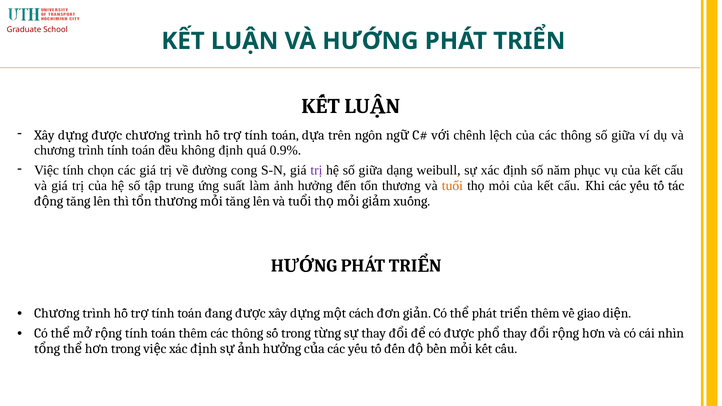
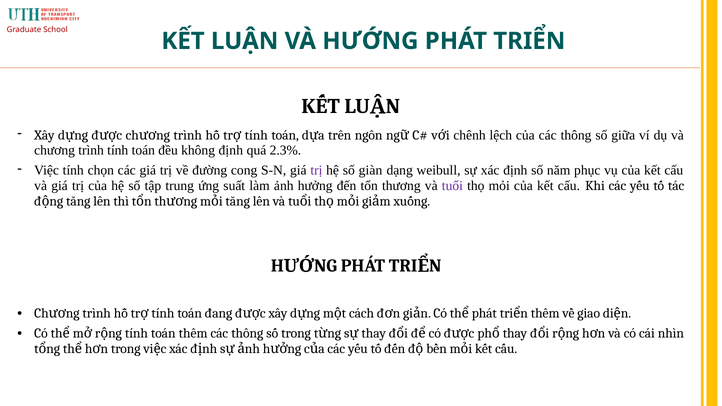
0.9%: 0.9% -> 2.3%
hệ số giữa: giữa -> giàn
tuổi colour: orange -> purple
